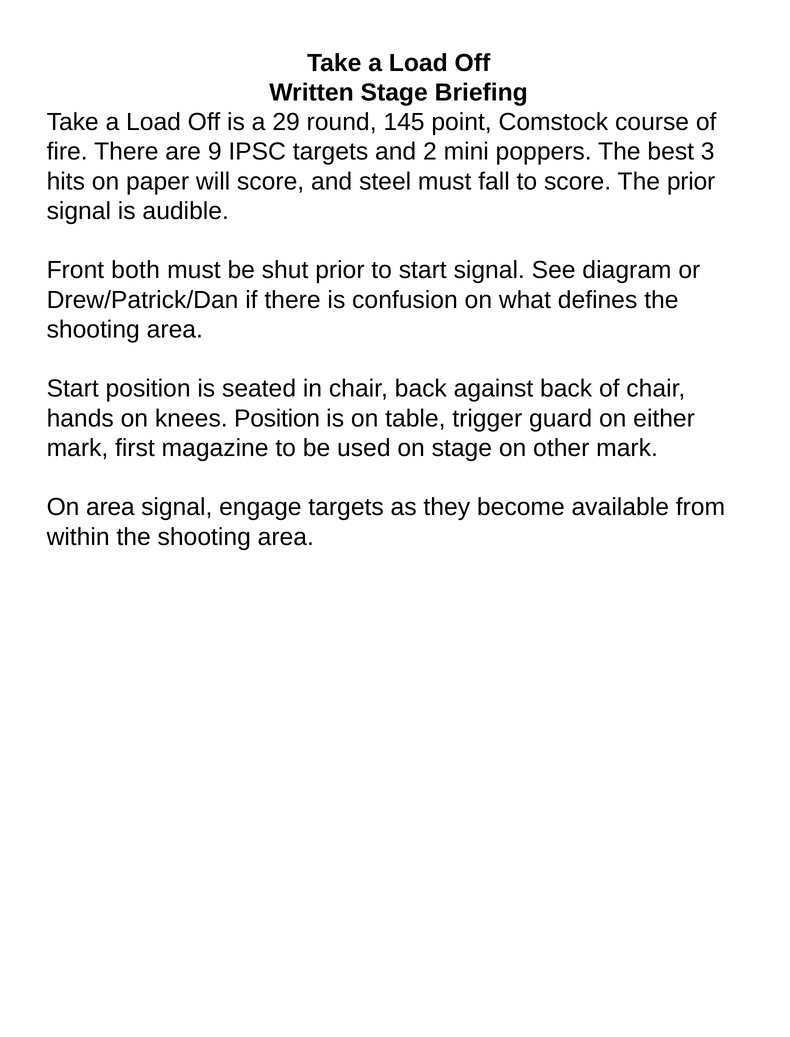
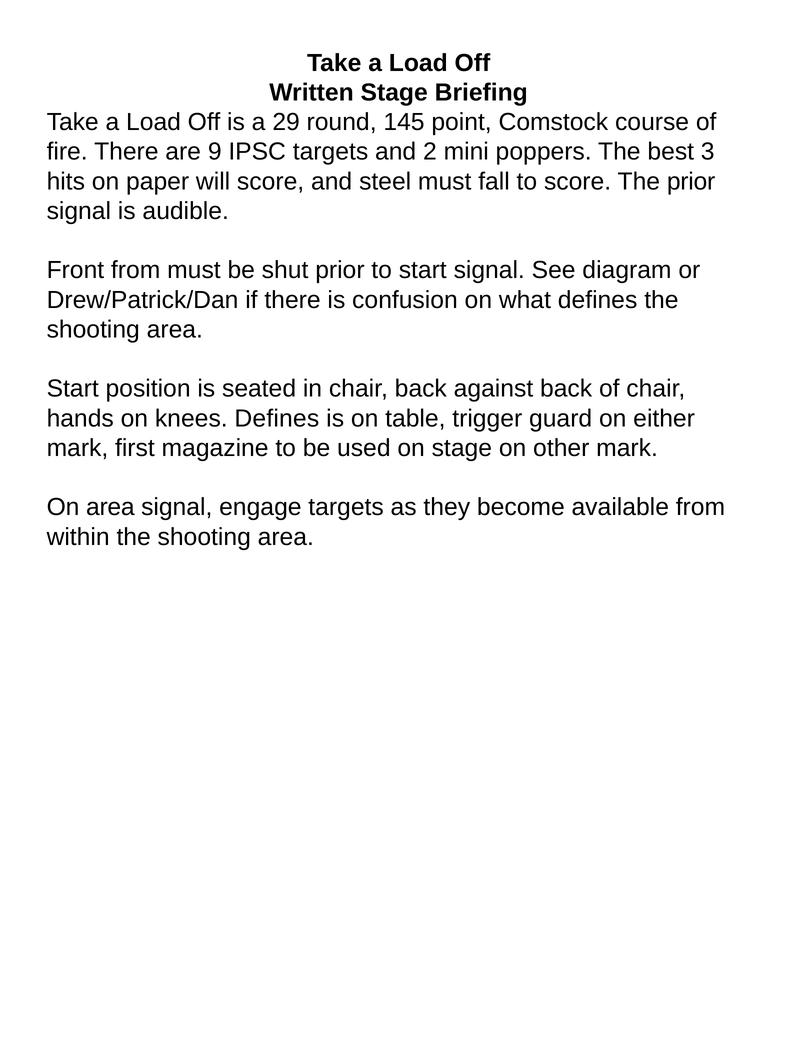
Front both: both -> from
knees Position: Position -> Defines
